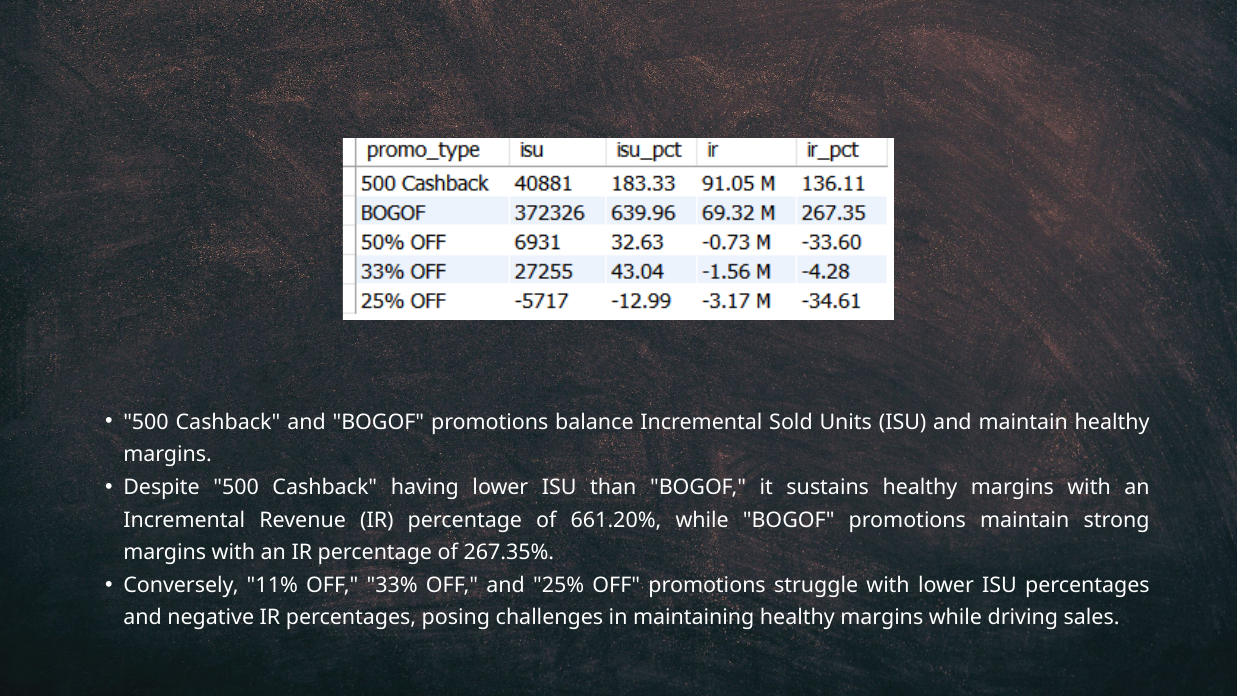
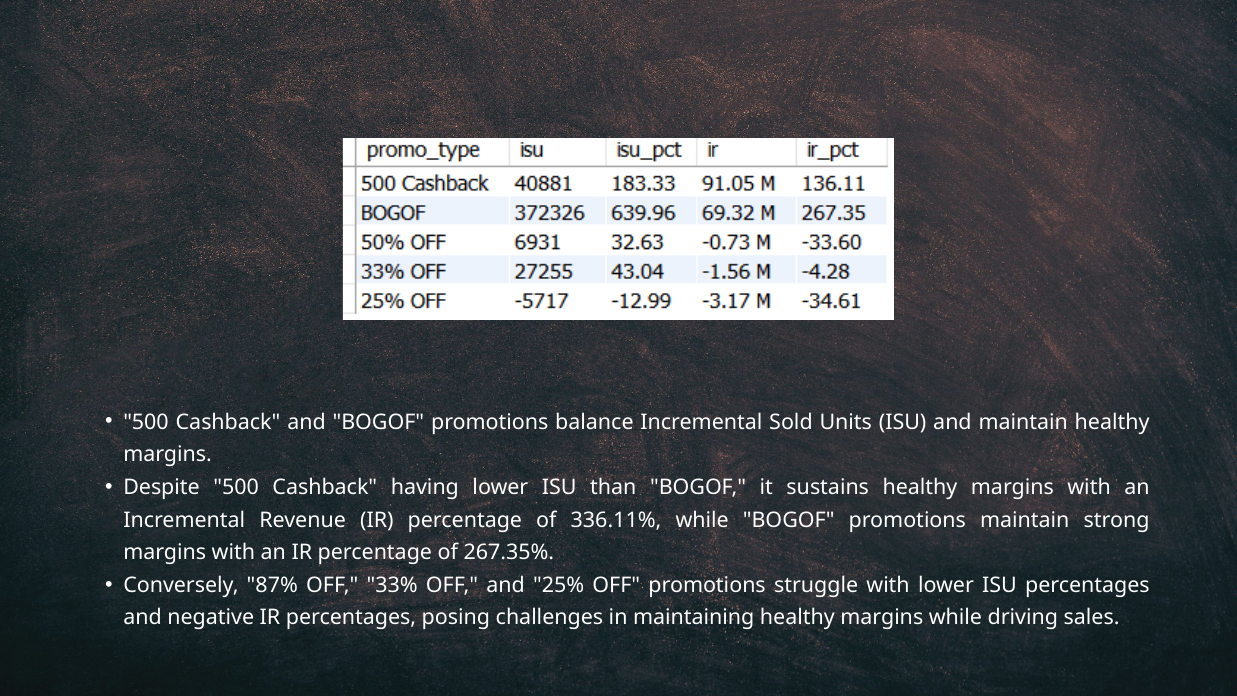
661.20%: 661.20% -> 336.11%
11%: 11% -> 87%
